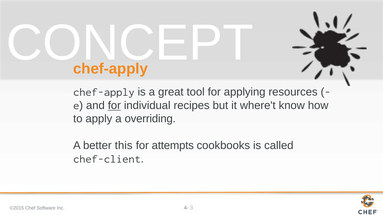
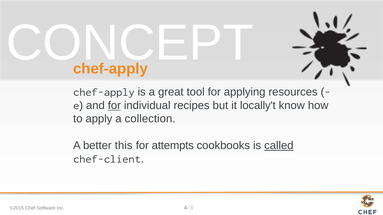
where't: where't -> locally't
overriding: overriding -> collection
called underline: none -> present
